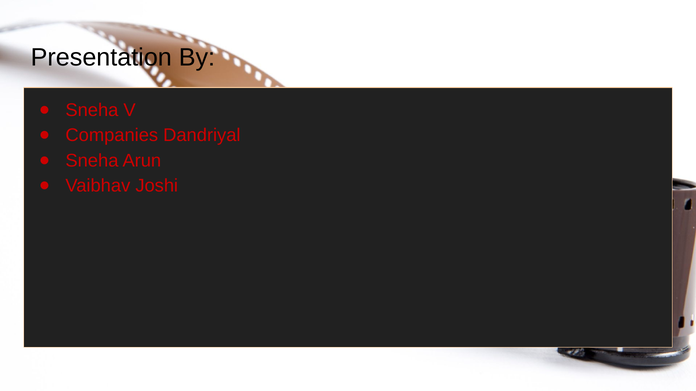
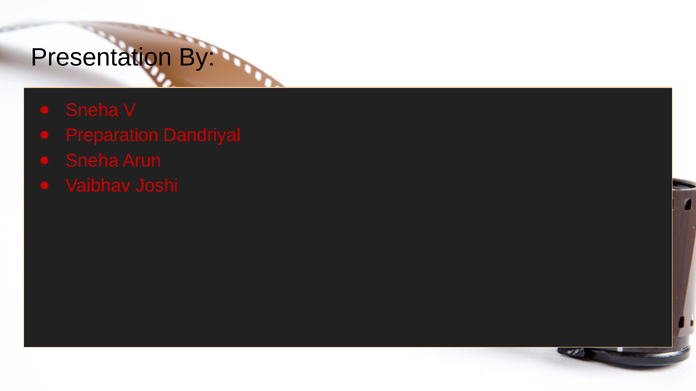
Companies: Companies -> Preparation
